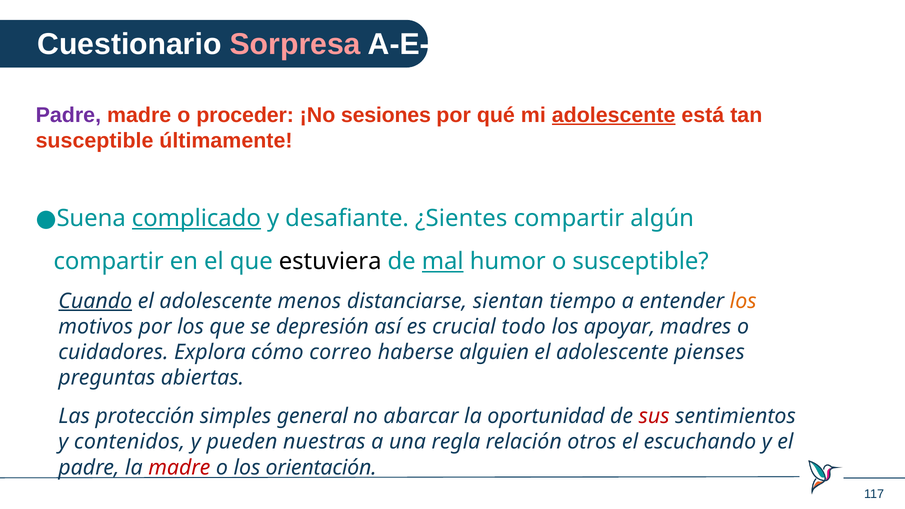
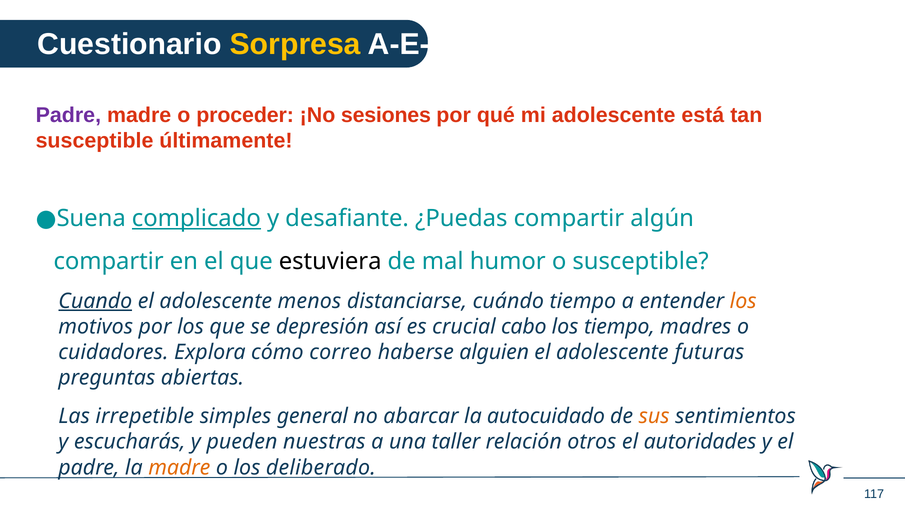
Sorpresa colour: pink -> yellow
adolescente at (614, 115) underline: present -> none
¿Sientes: ¿Sientes -> ¿Puedas
mal underline: present -> none
sientan: sientan -> cuándo
todo: todo -> cabo
los apoyar: apoyar -> tiempo
pienses: pienses -> futuras
protección: protección -> irrepetible
oportunidad: oportunidad -> autocuidado
sus colour: red -> orange
contenidos: contenidos -> escucharás
regla: regla -> taller
escuchando: escuchando -> autoridades
madre at (179, 468) colour: red -> orange
orientación: orientación -> deliberado
